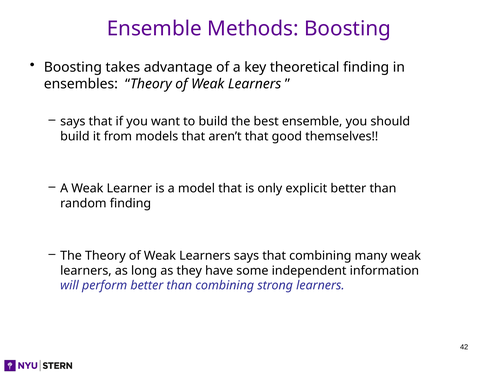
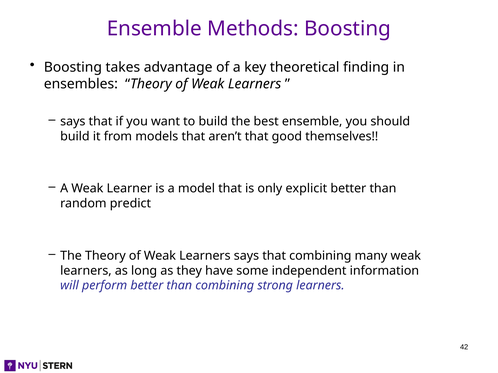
random finding: finding -> predict
